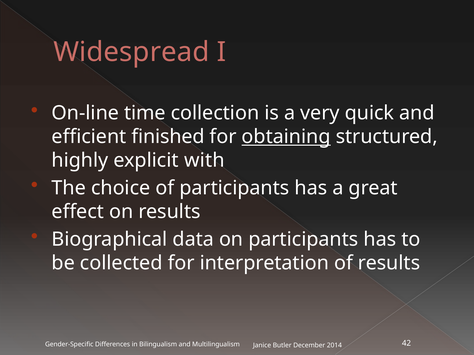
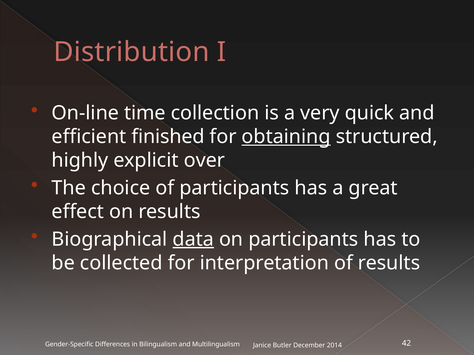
Widespread: Widespread -> Distribution
with: with -> over
data underline: none -> present
